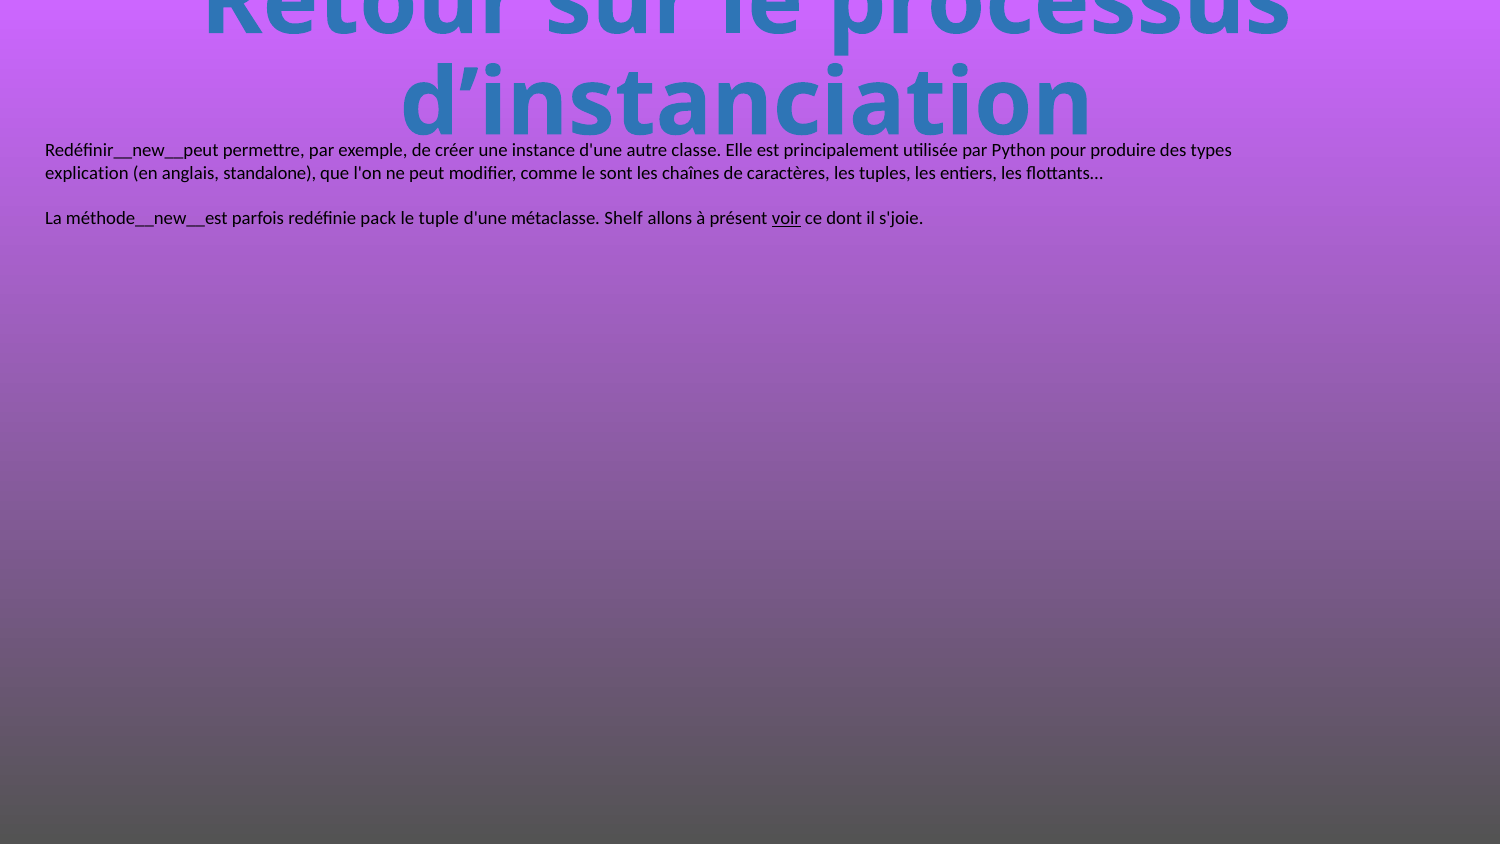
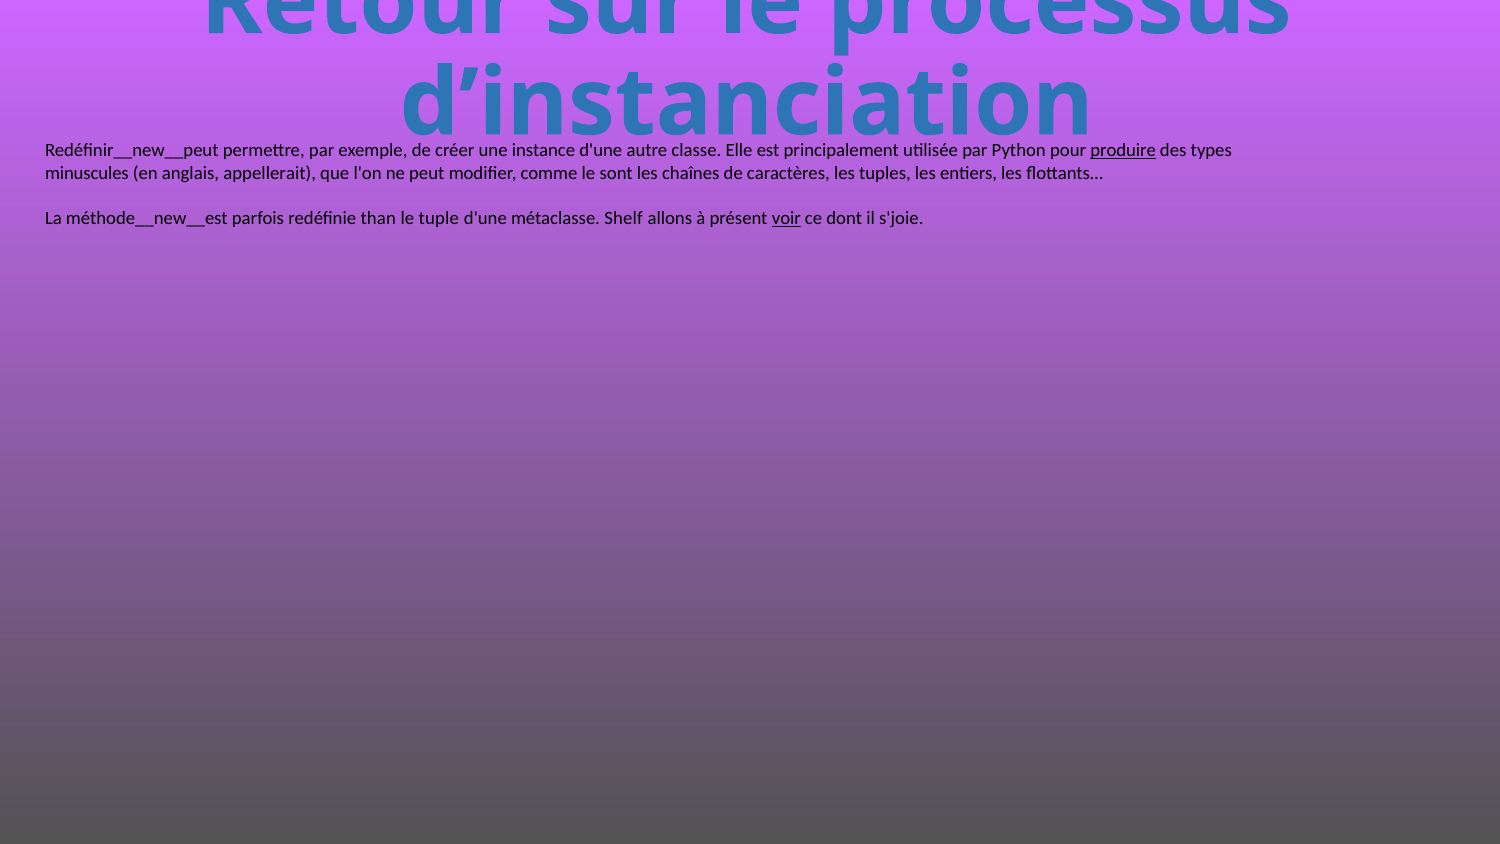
produire underline: none -> present
explication: explication -> minuscules
standalone: standalone -> appellerait
pack: pack -> than
